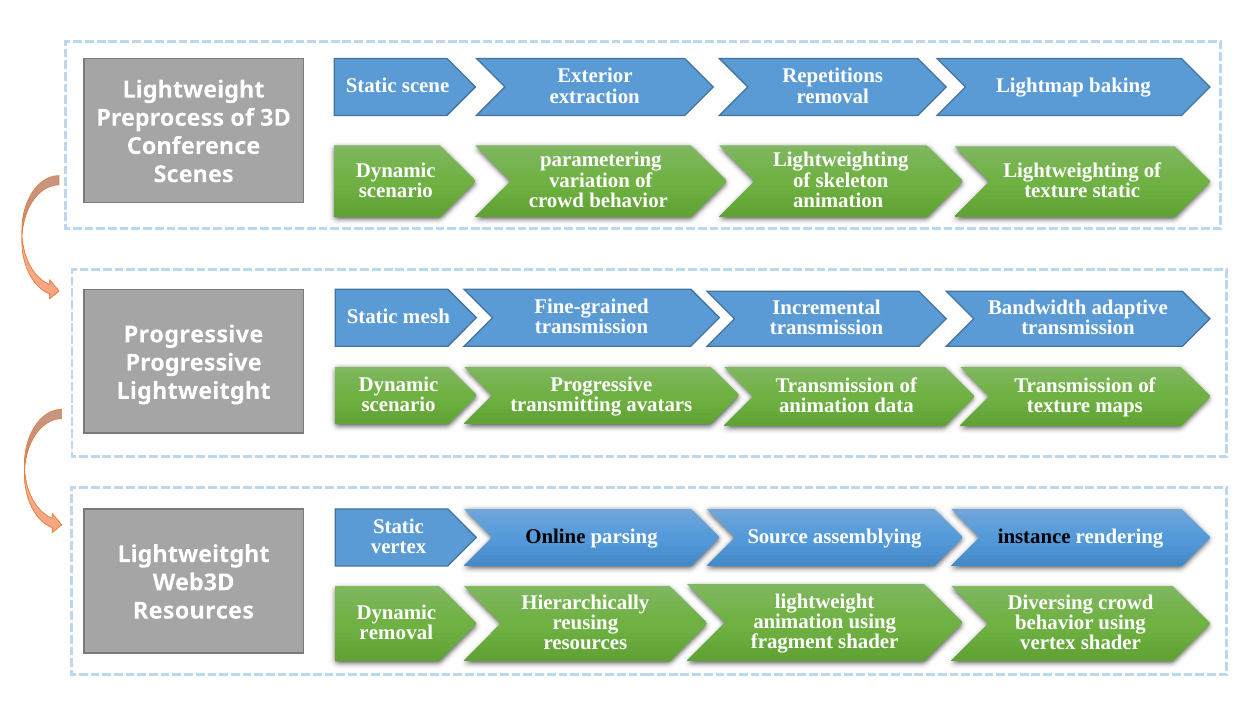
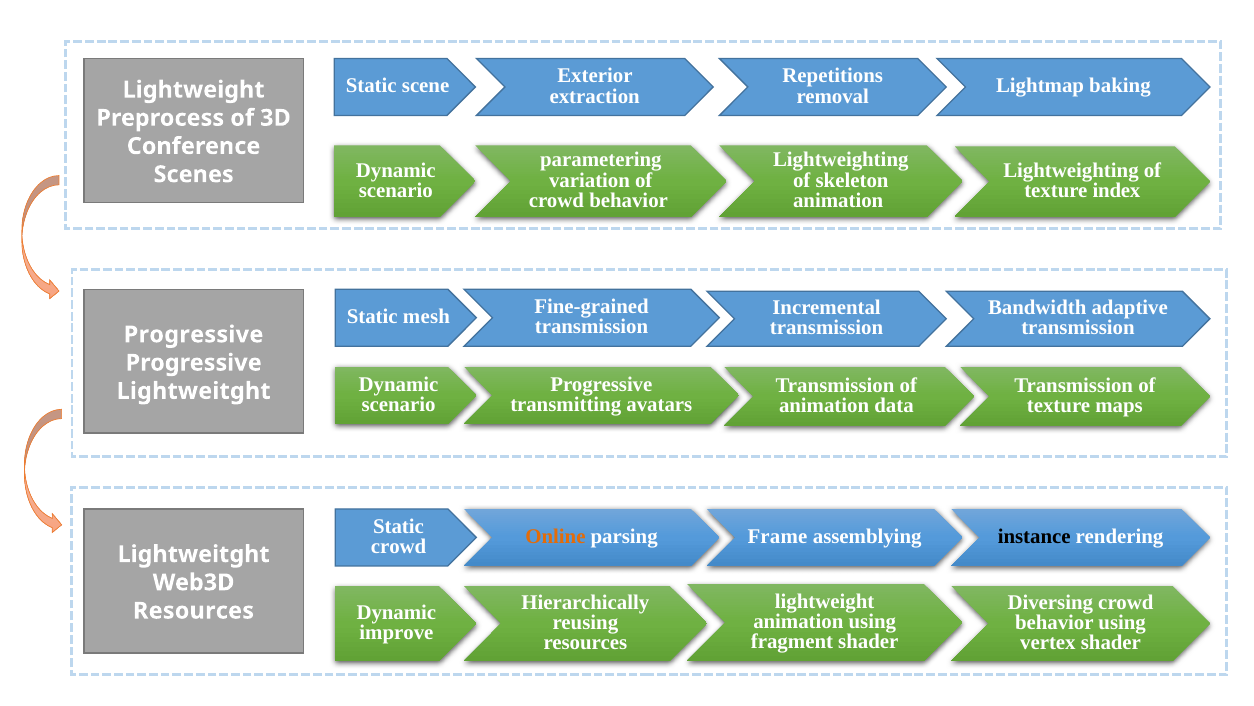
texture static: static -> index
Online colour: black -> orange
Source: Source -> Frame
vertex at (399, 546): vertex -> crowd
removal at (396, 632): removal -> improve
